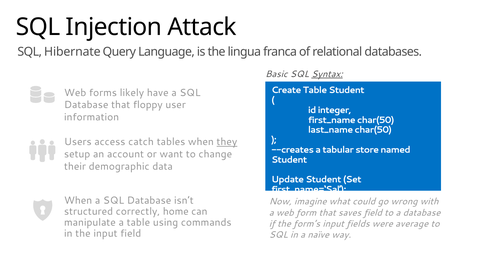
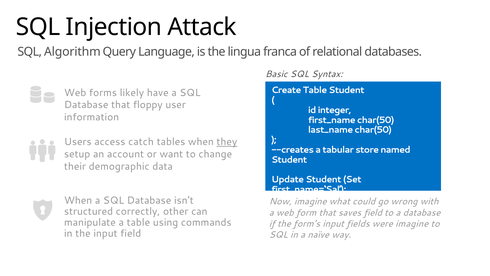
Hibernate: Hibernate -> Algorithm
Syntax underline: present -> none
home: home -> other
were average: average -> imagine
